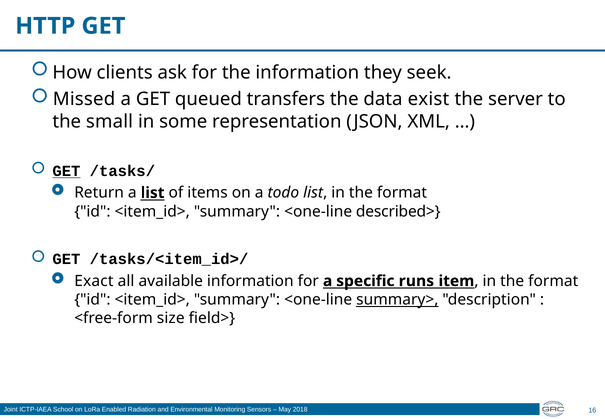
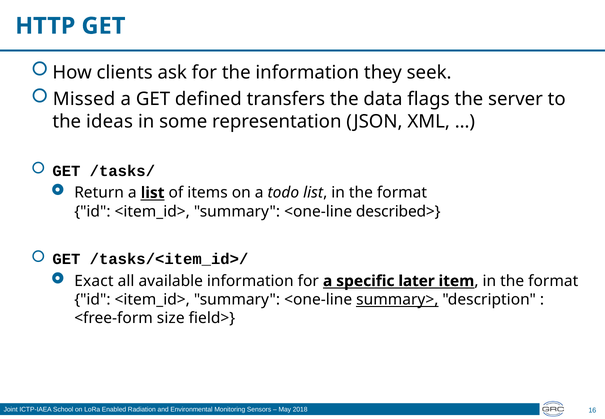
queued: queued -> defined
exist: exist -> flags
small: small -> ideas
GET at (66, 171) underline: present -> none
runs: runs -> later
